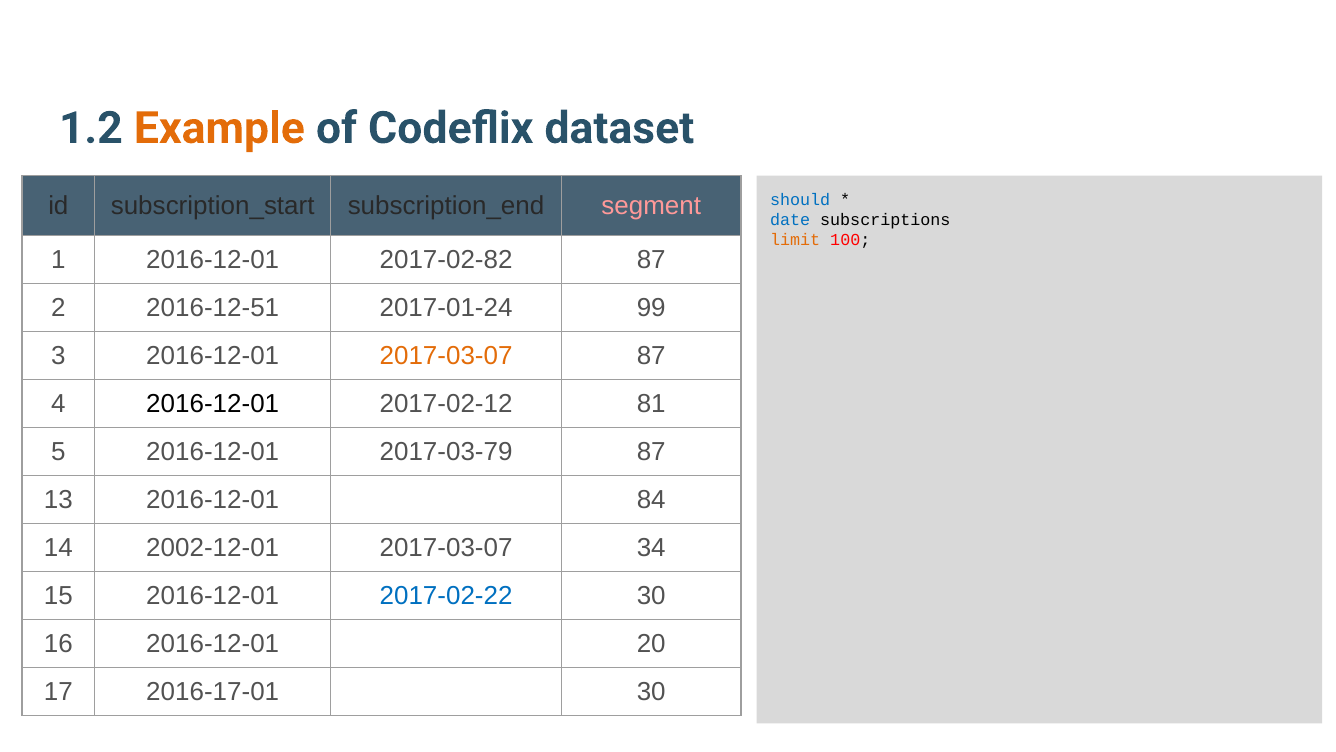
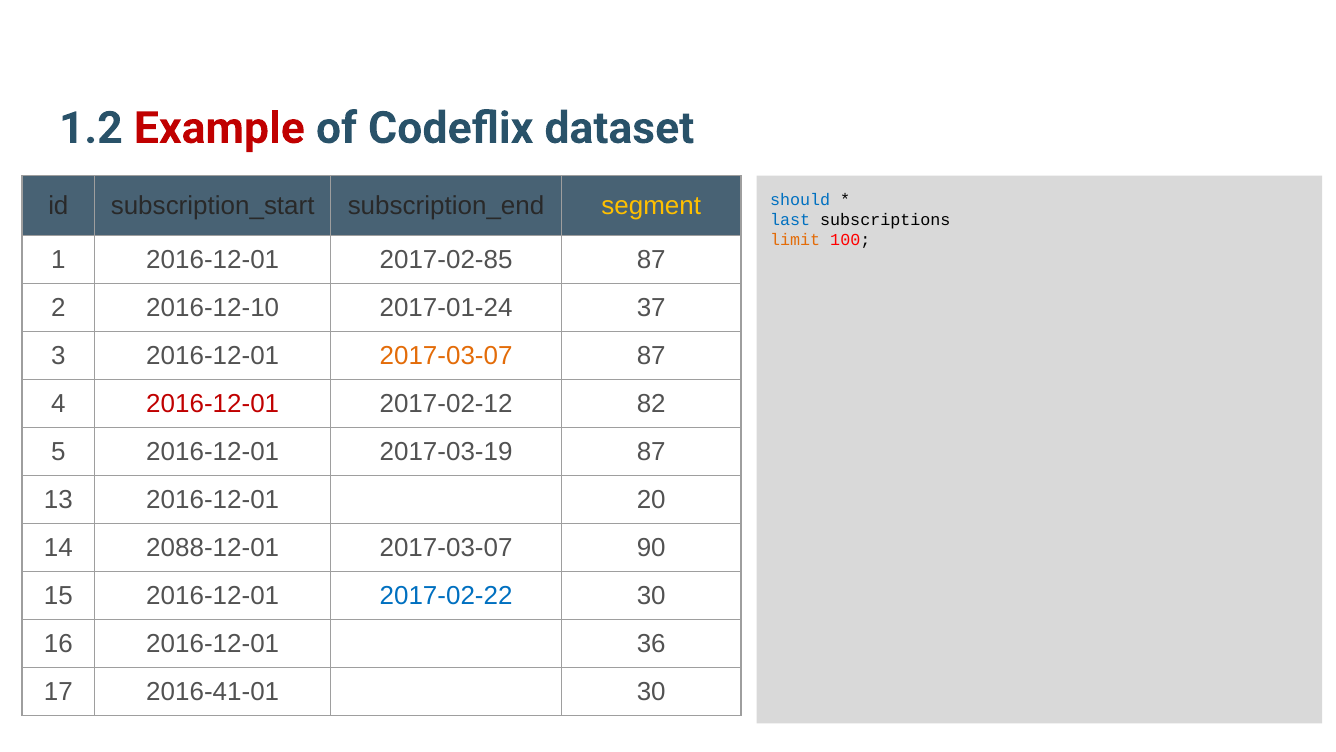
Example colour: orange -> red
segment colour: pink -> yellow
date: date -> last
2017-02-82: 2017-02-82 -> 2017-02-85
2016-12-51: 2016-12-51 -> 2016-12-10
99: 99 -> 37
2016-12-01 at (213, 403) colour: black -> red
81: 81 -> 82
2017-03-79: 2017-03-79 -> 2017-03-19
84: 84 -> 20
2002-12-01: 2002-12-01 -> 2088-12-01
34: 34 -> 90
20: 20 -> 36
2016-17-01: 2016-17-01 -> 2016-41-01
